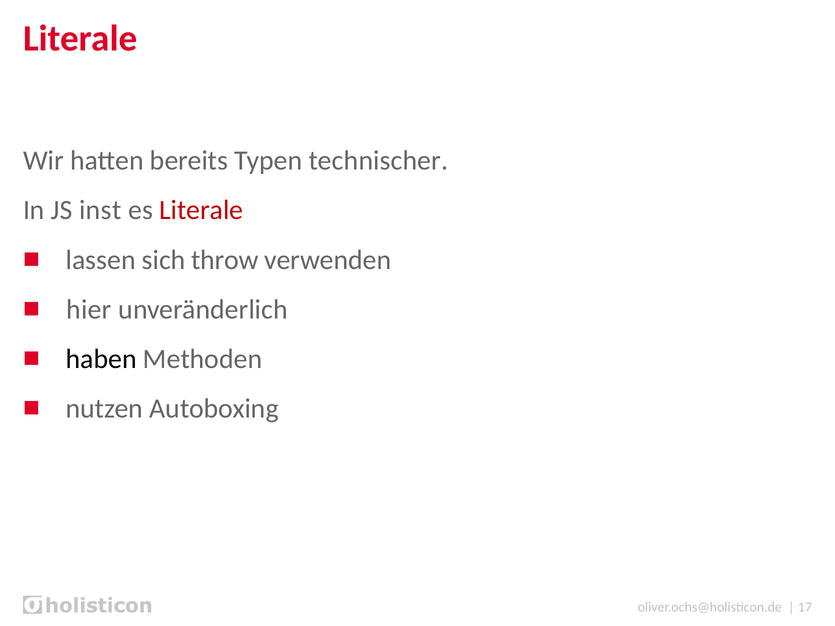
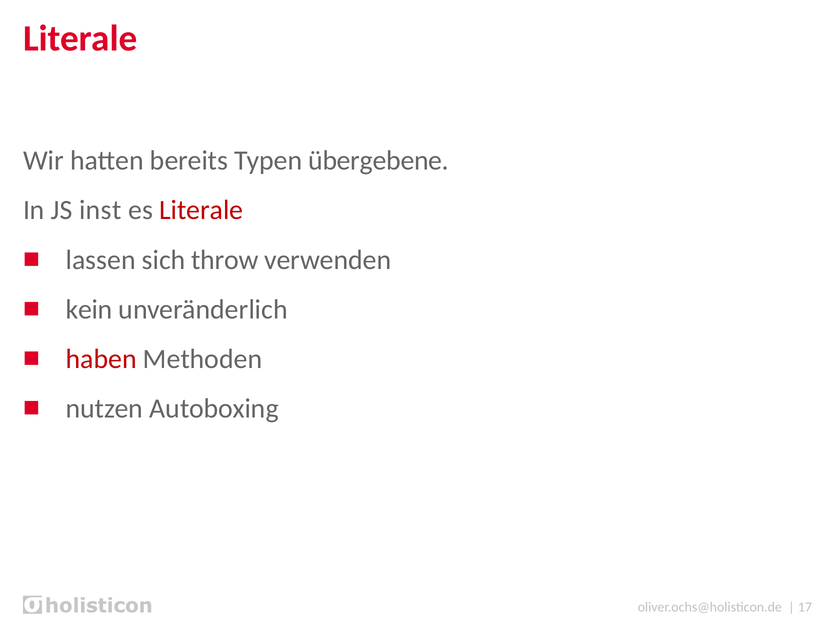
technischer: technischer -> übergebene
hier: hier -> kein
haben colour: black -> red
